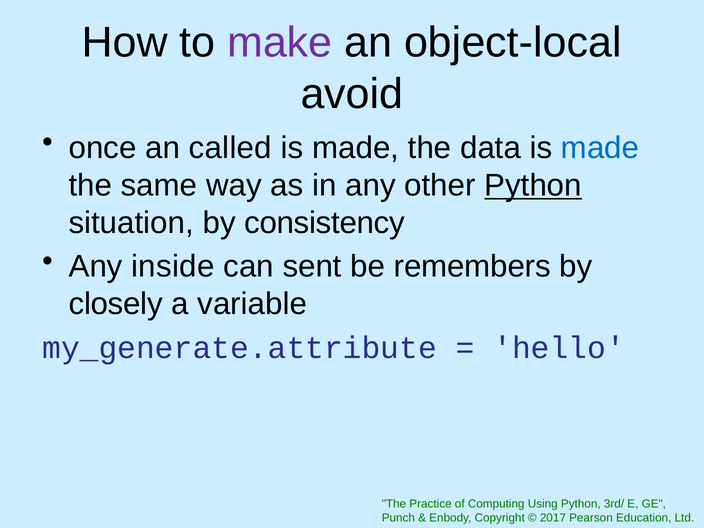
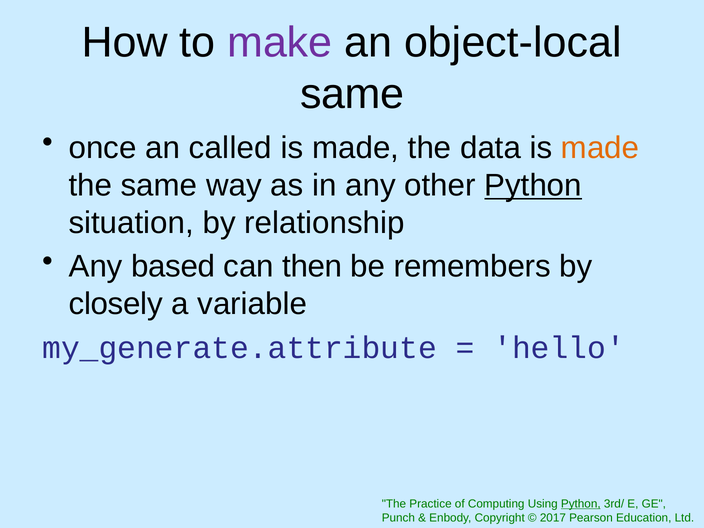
avoid at (352, 94): avoid -> same
made at (600, 148) colour: blue -> orange
consistency: consistency -> relationship
inside: inside -> based
sent: sent -> then
Python at (581, 504) underline: none -> present
